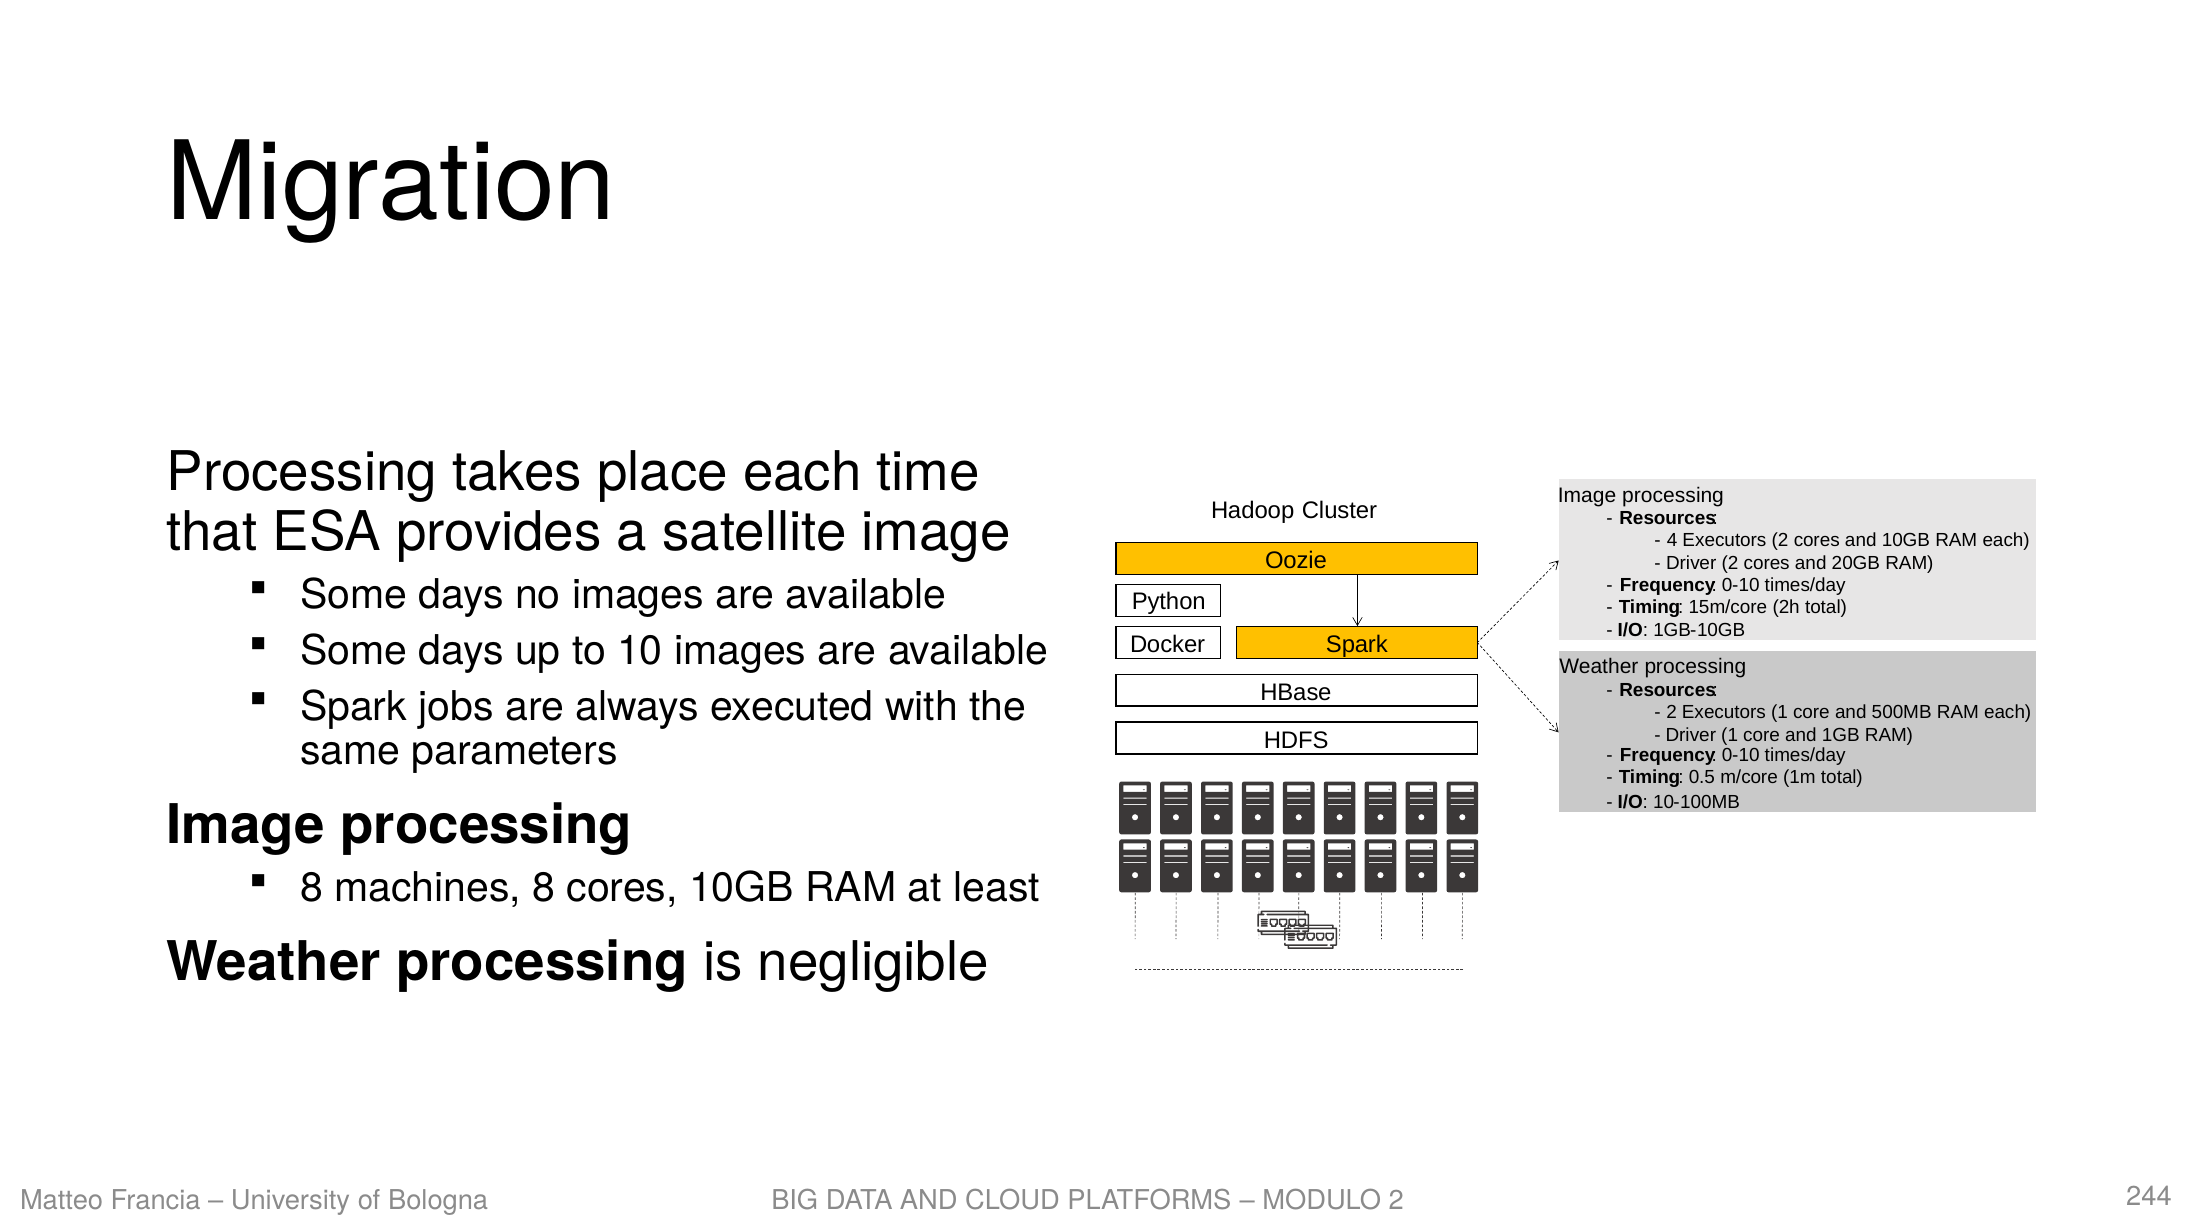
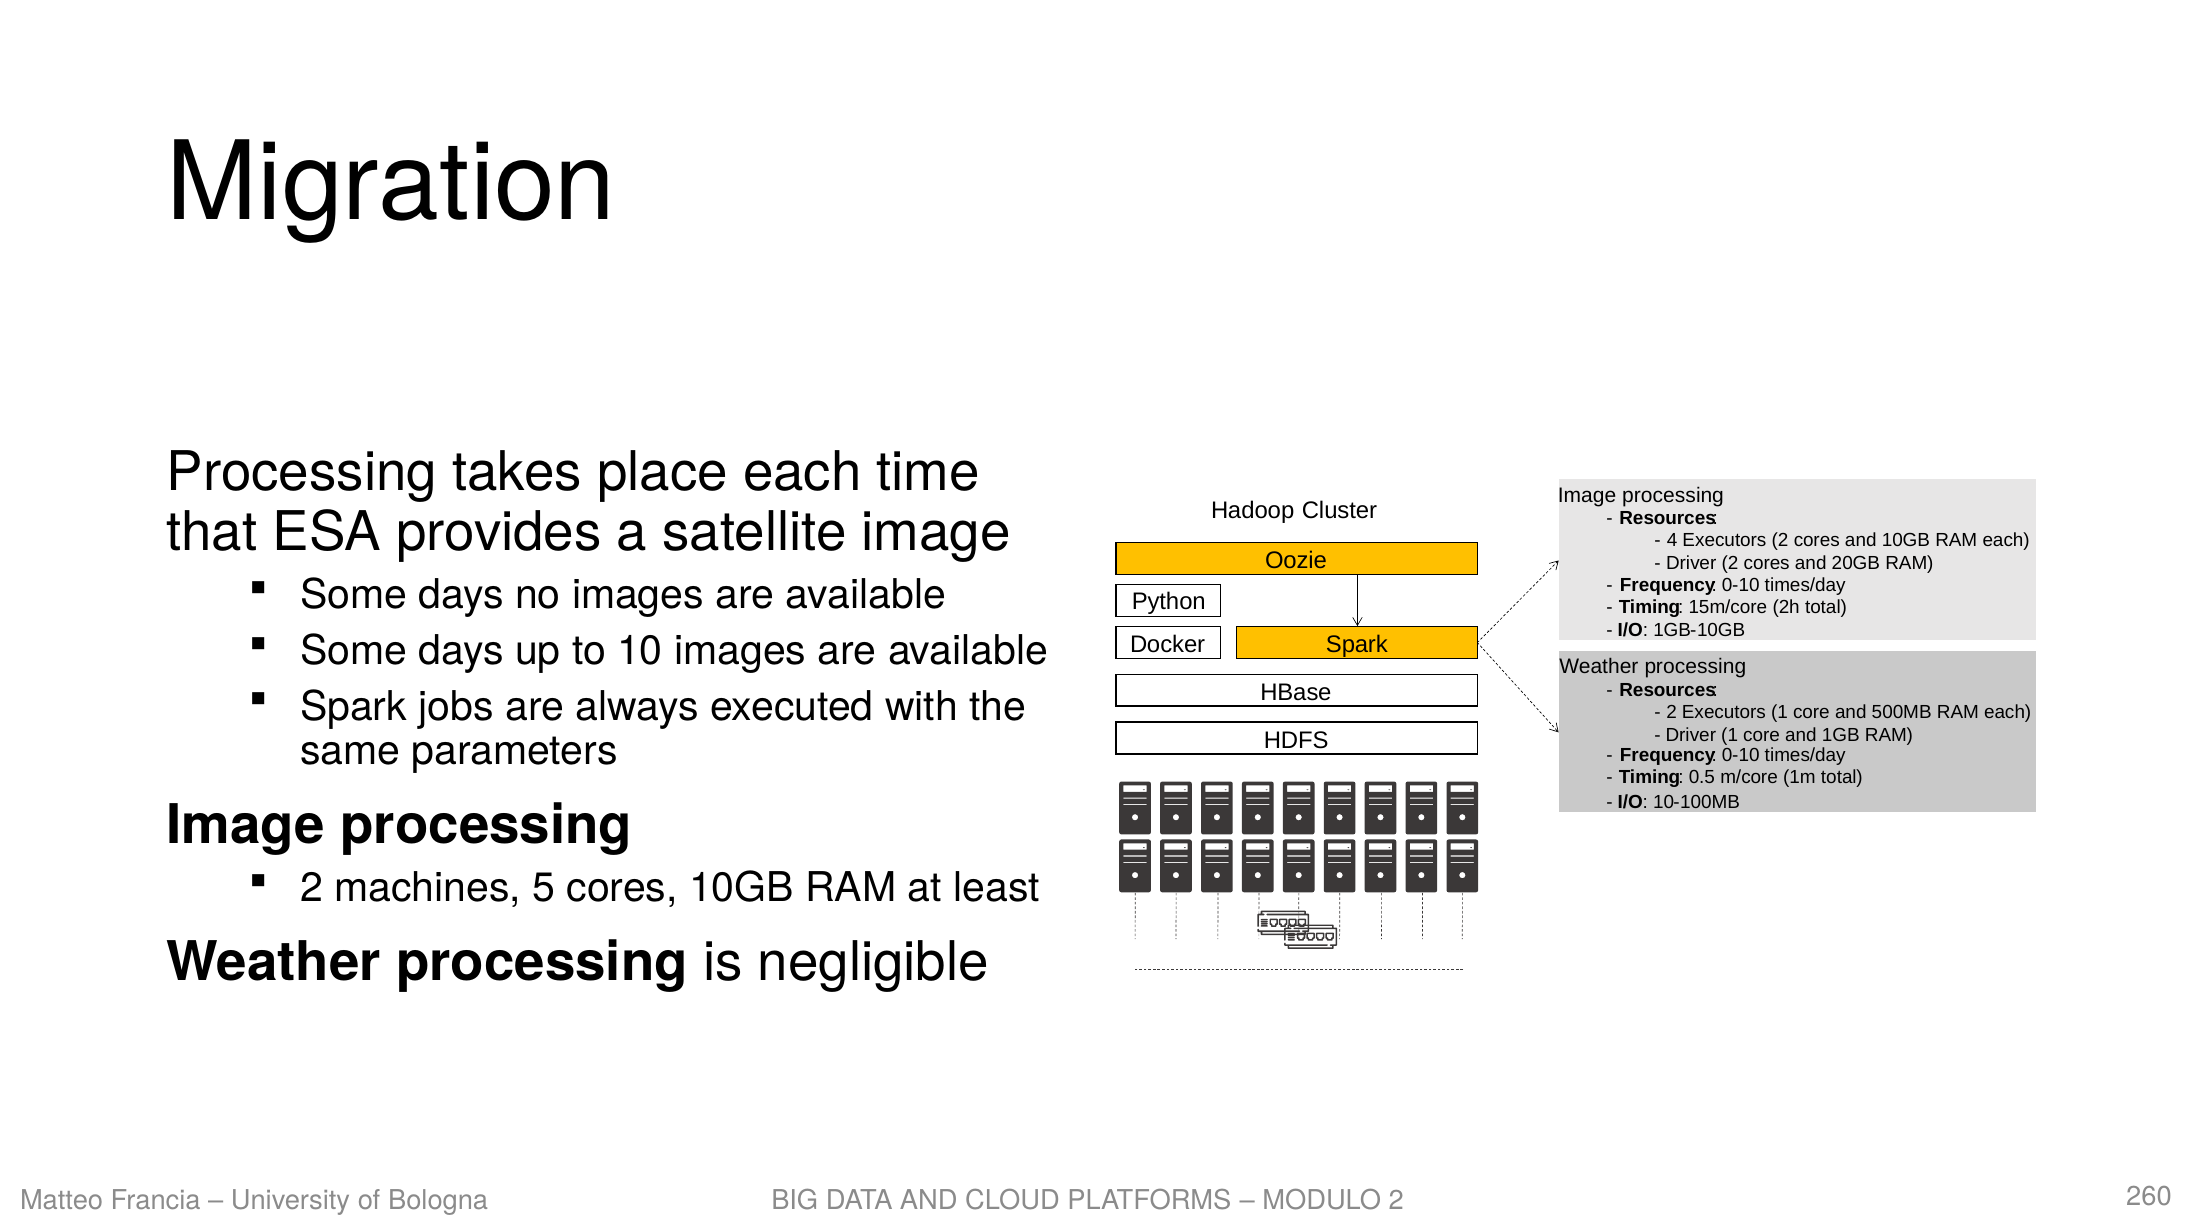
8 at (312, 888): 8 -> 2
machines 8: 8 -> 5
244: 244 -> 260
